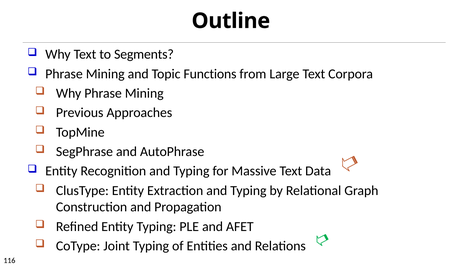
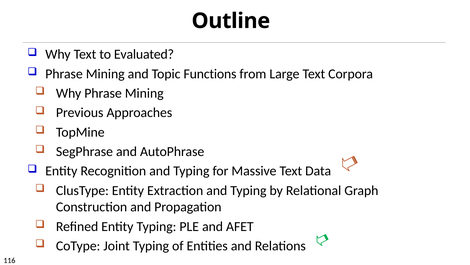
Segments: Segments -> Evaluated
